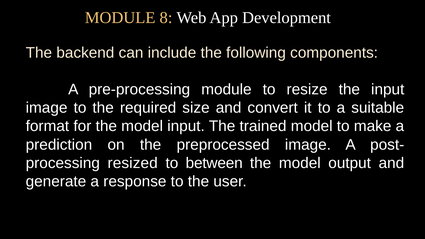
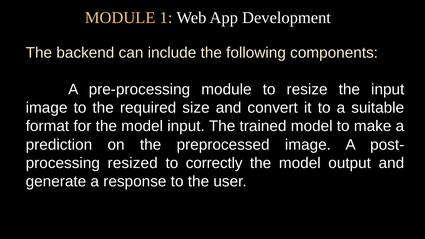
8: 8 -> 1
between: between -> correctly
